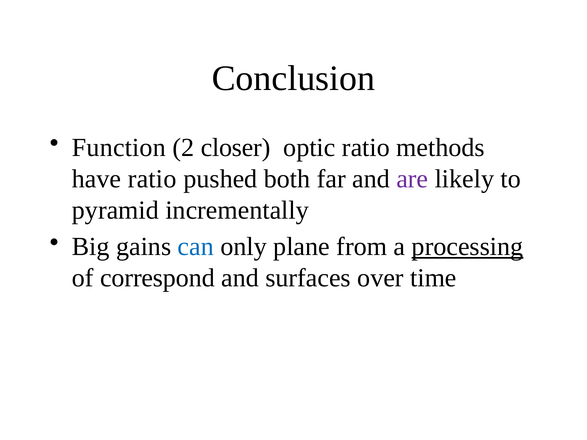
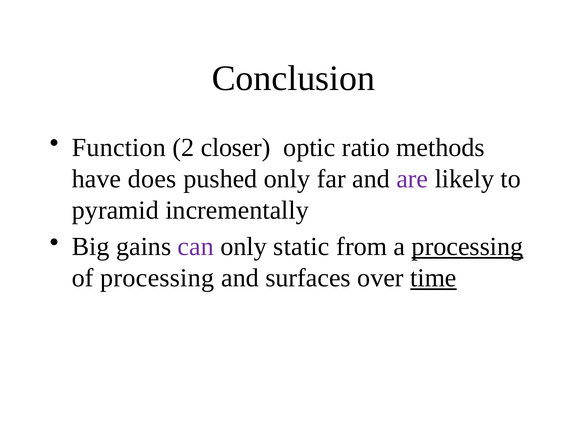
have ratio: ratio -> does
pushed both: both -> only
can colour: blue -> purple
plane: plane -> static
of correspond: correspond -> processing
time underline: none -> present
